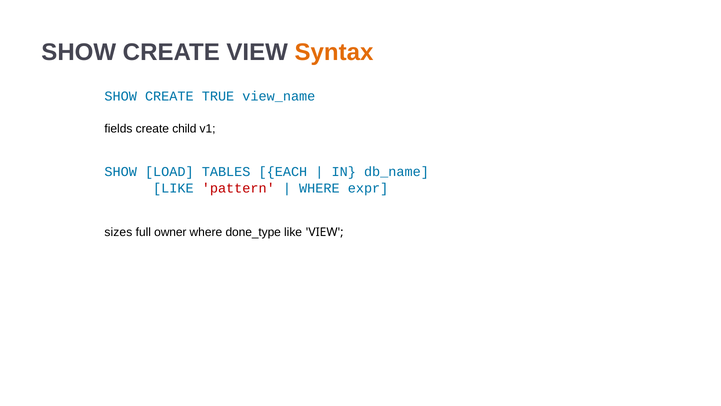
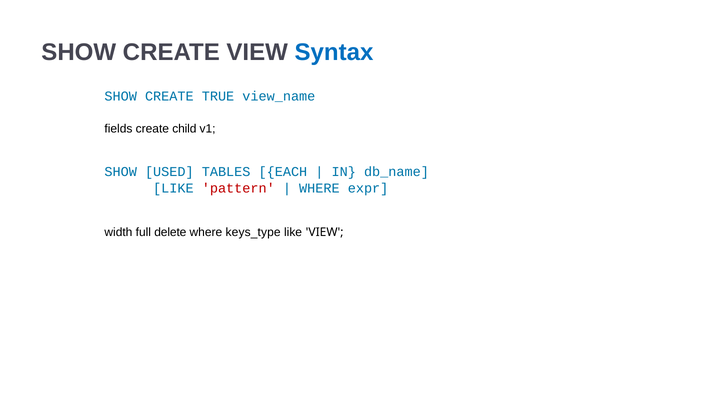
Syntax colour: orange -> blue
LOAD: LOAD -> USED
sizes: sizes -> width
owner: owner -> delete
done_type: done_type -> keys_type
